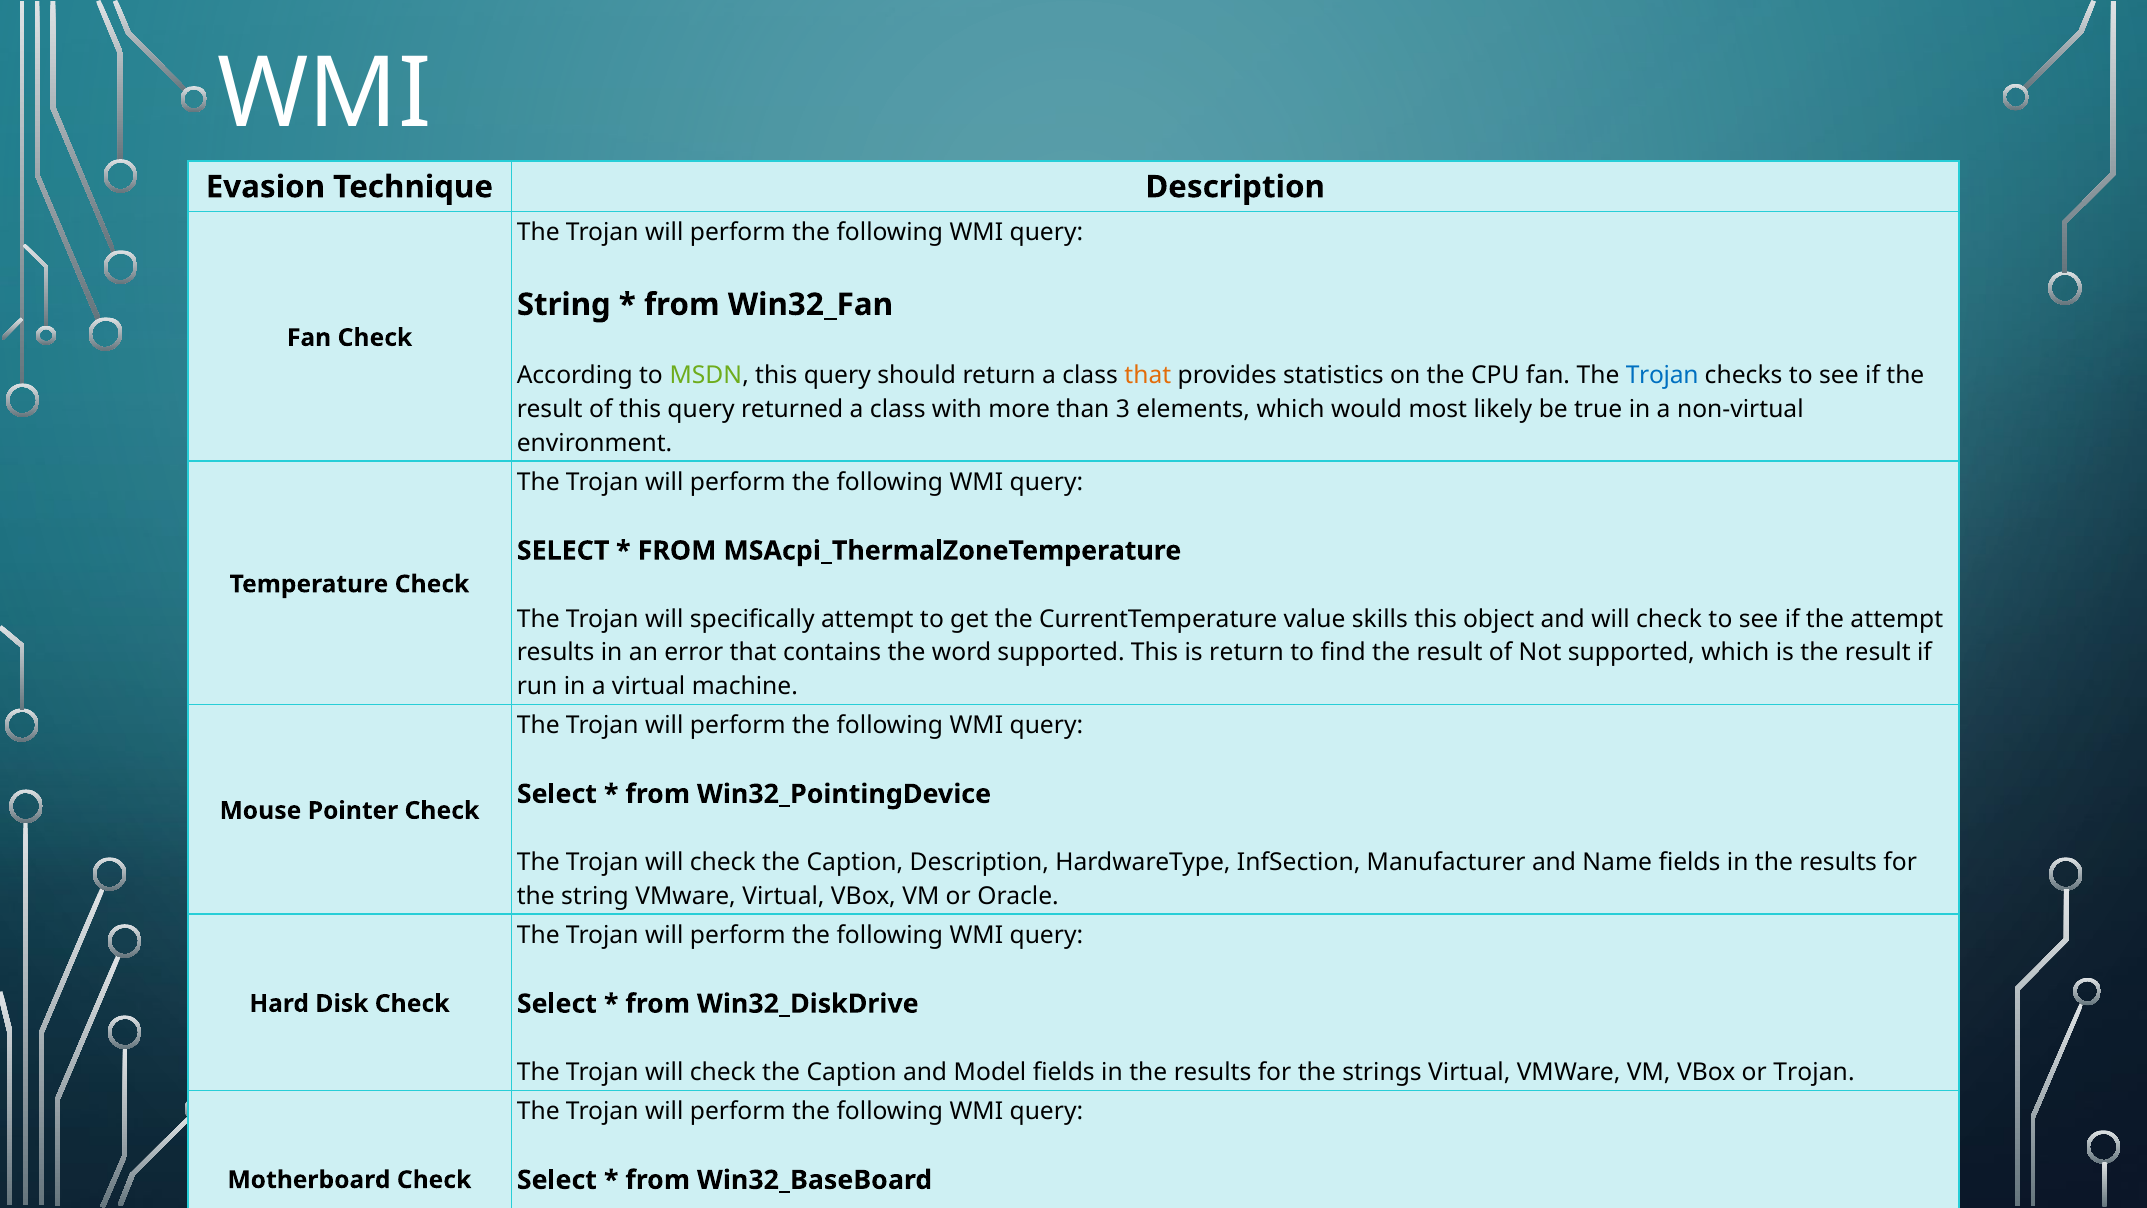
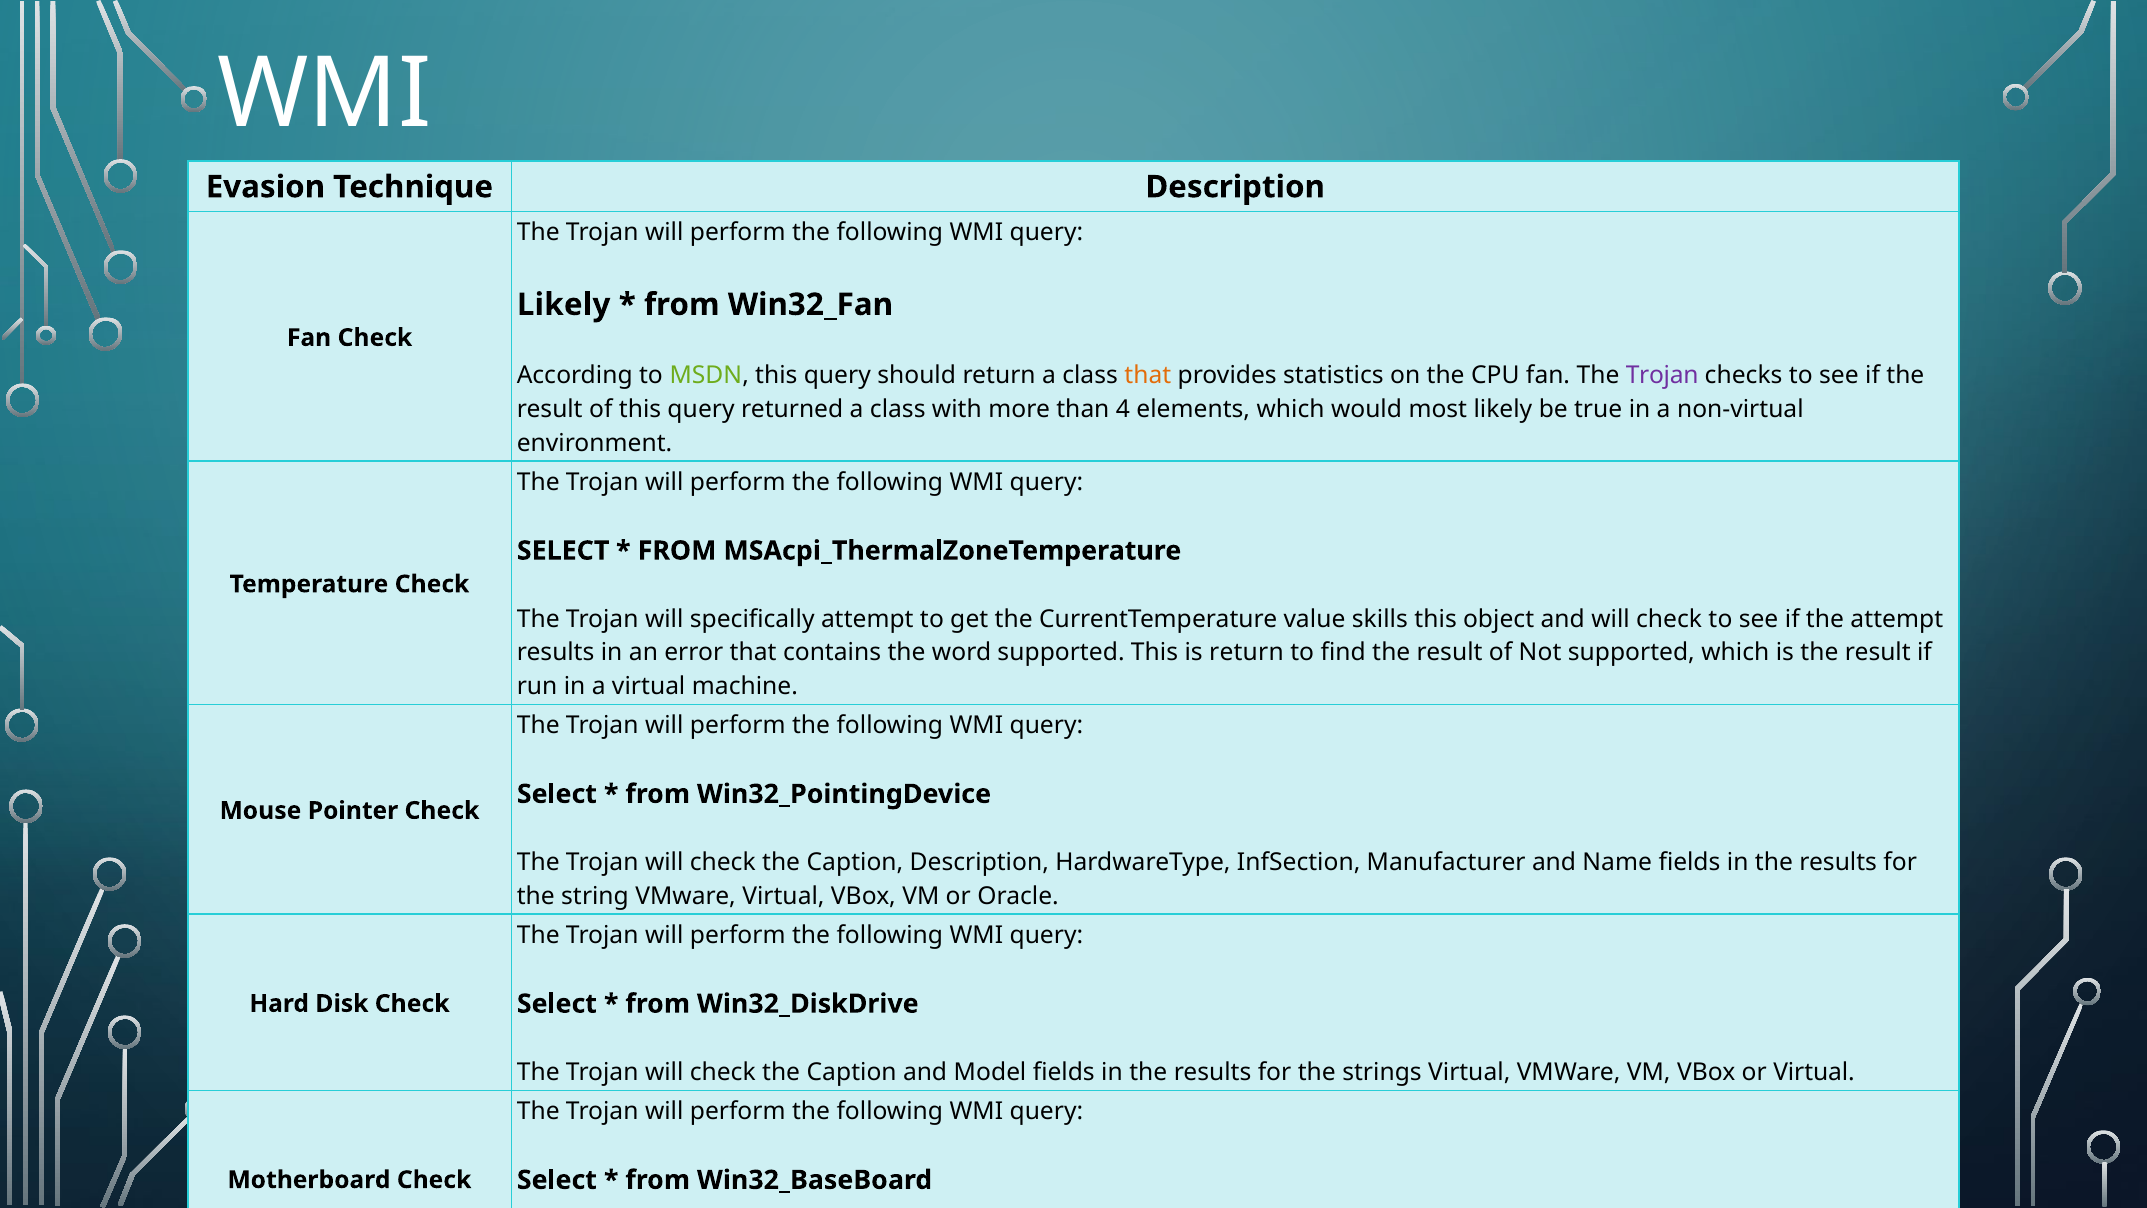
String at (564, 305): String -> Likely
Trojan at (1662, 376) colour: blue -> purple
3: 3 -> 4
or Trojan: Trojan -> Virtual
